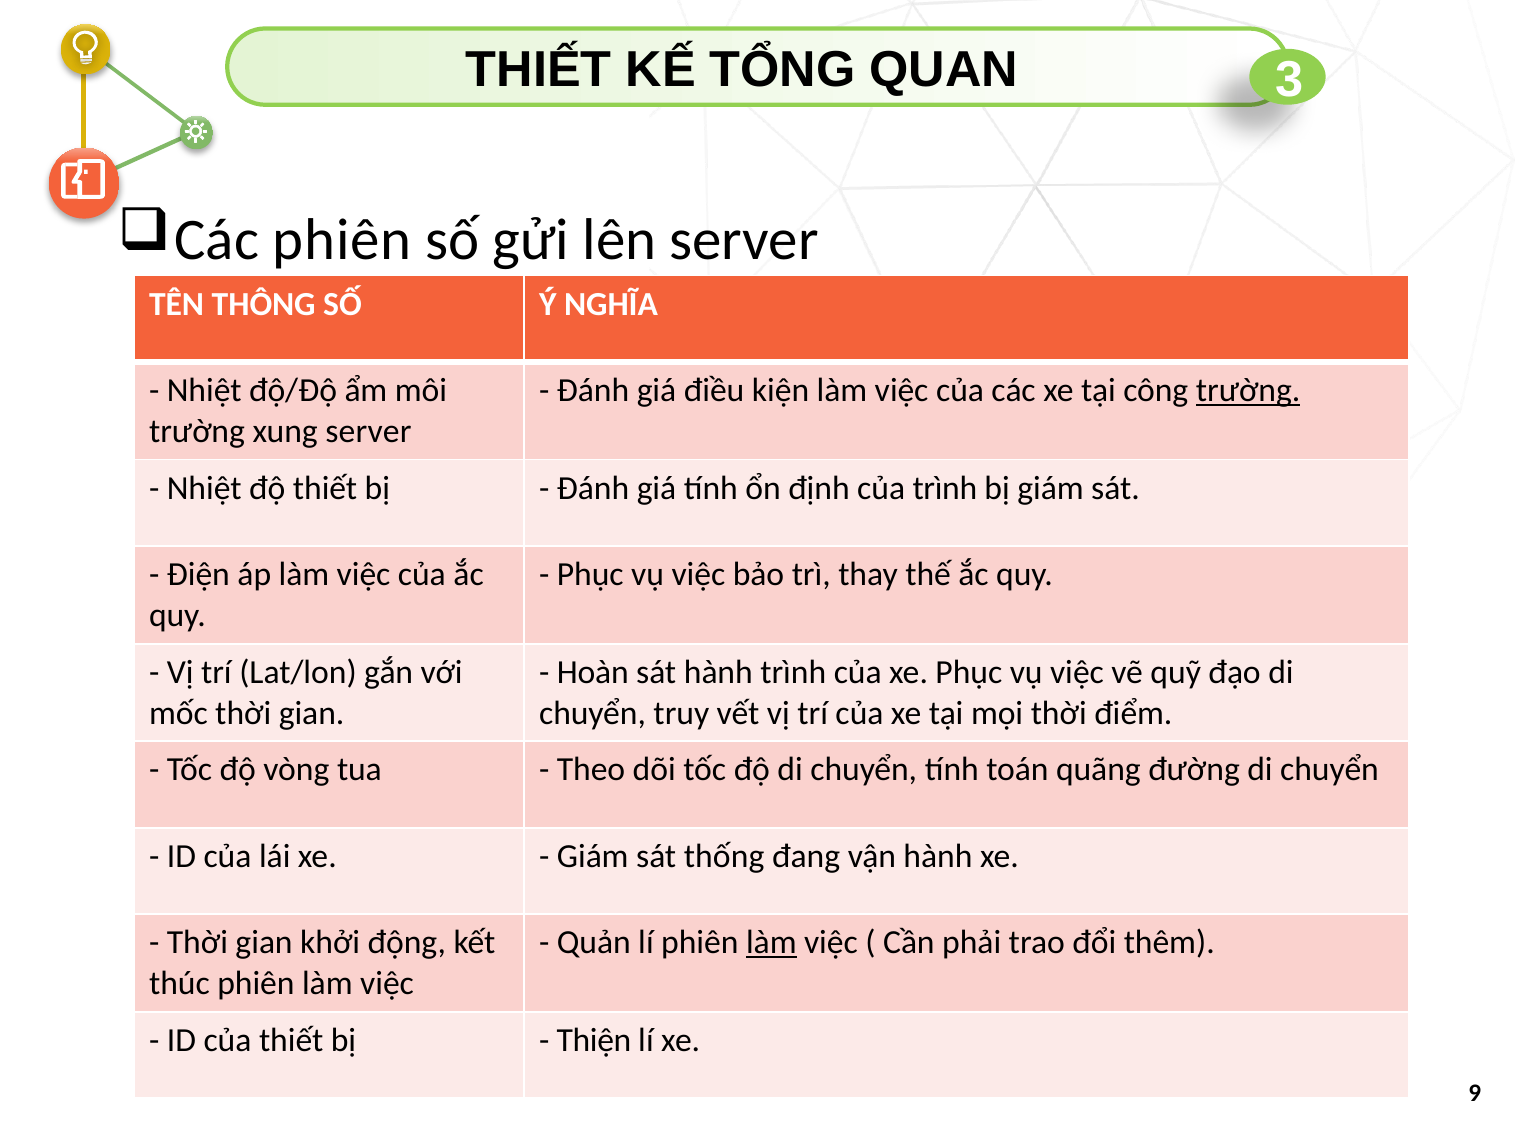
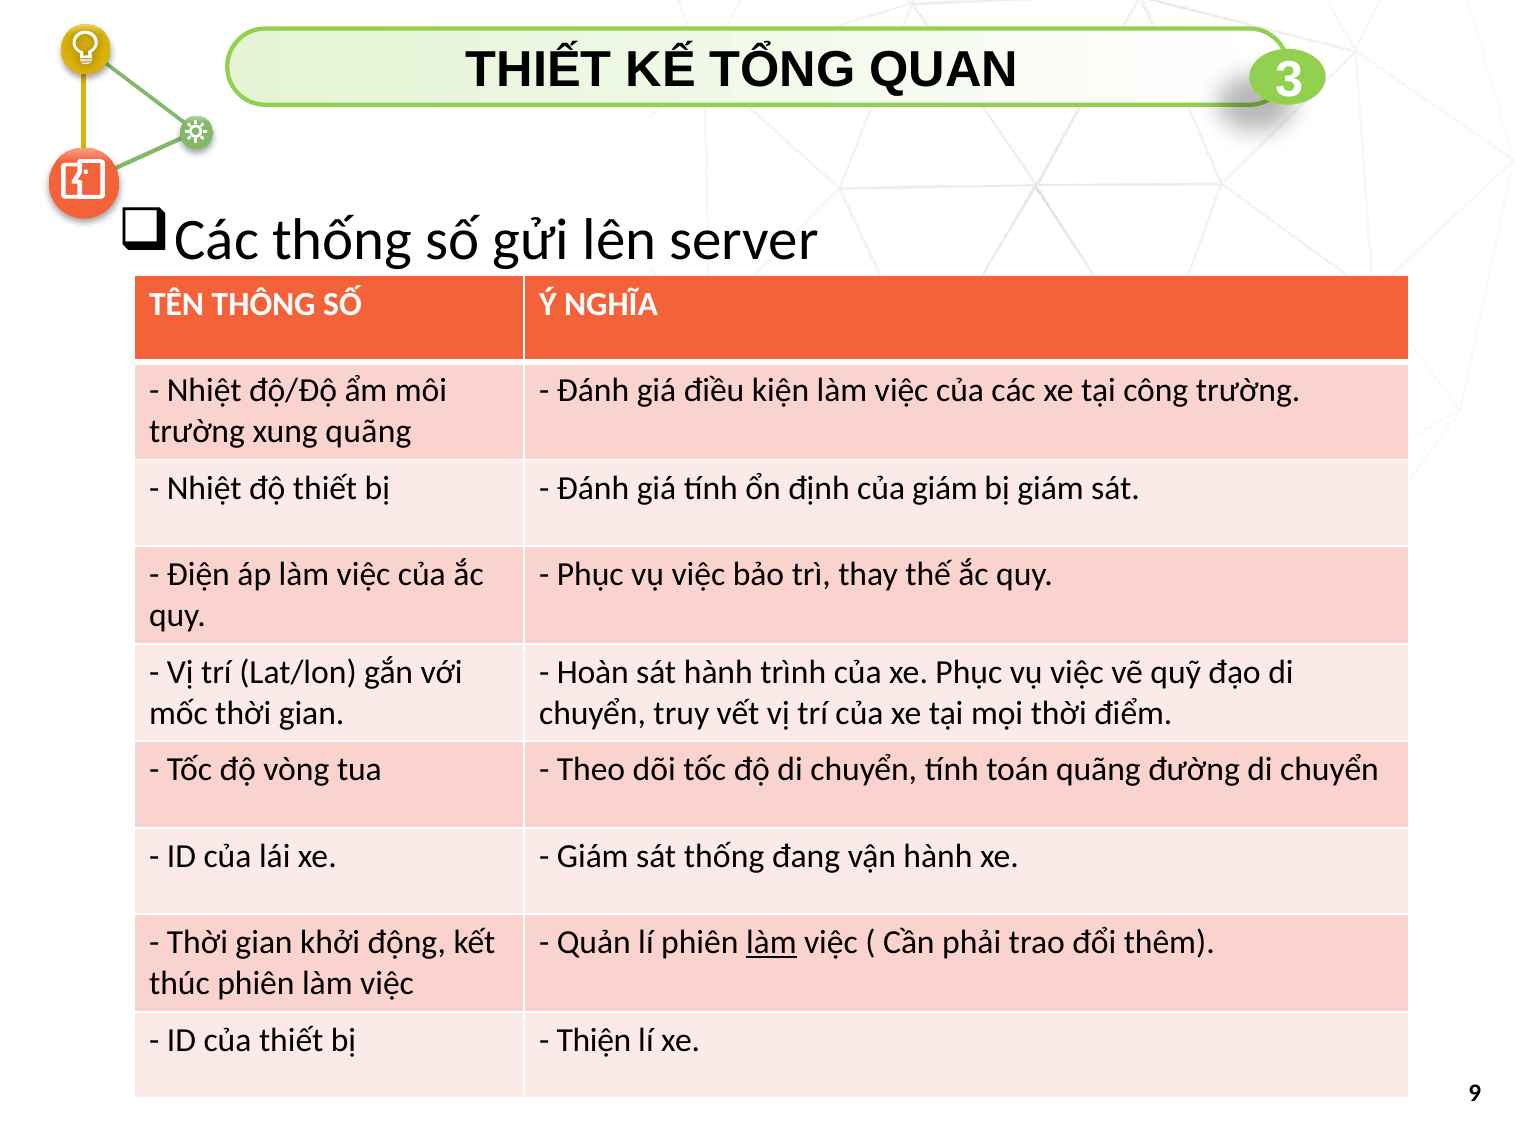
Các phiên: phiên -> thống
trường at (1248, 391) underline: present -> none
xung server: server -> quãng
của trình: trình -> giám
